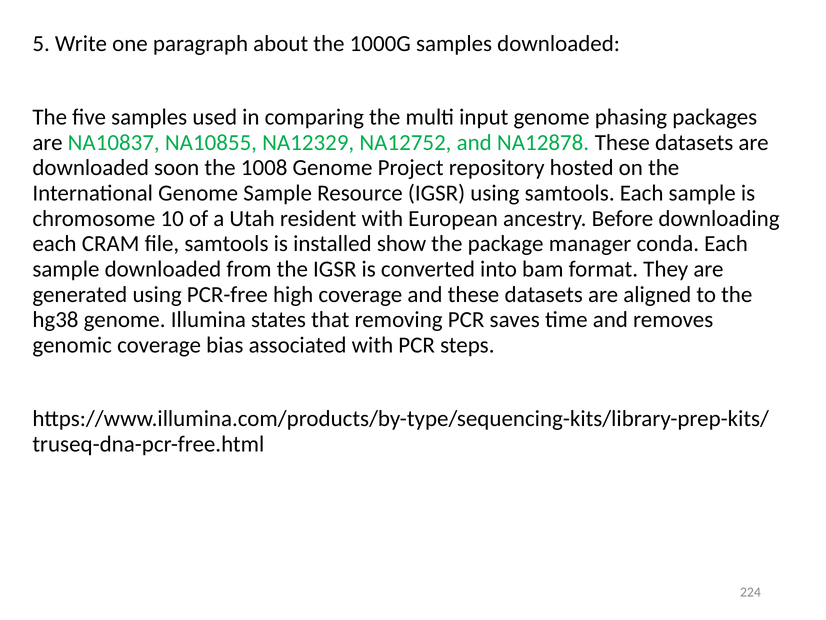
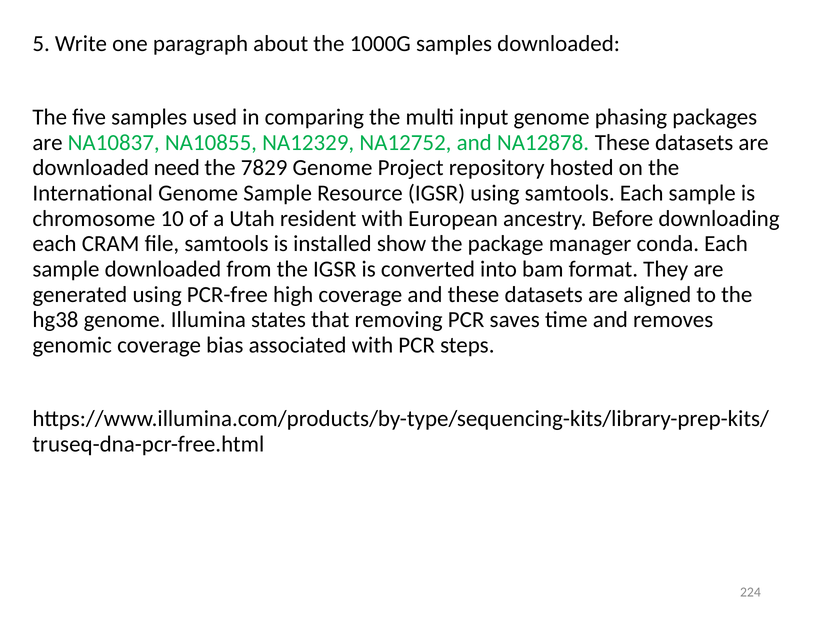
soon: soon -> need
1008: 1008 -> 7829
